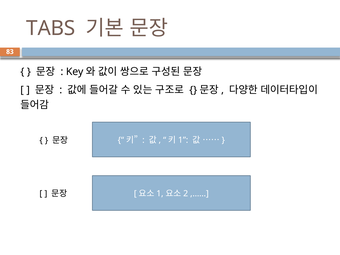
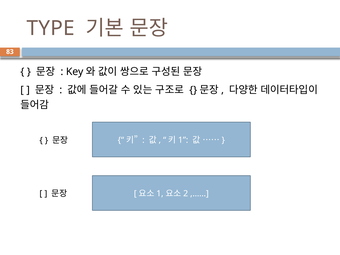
TABS: TABS -> TYPE
